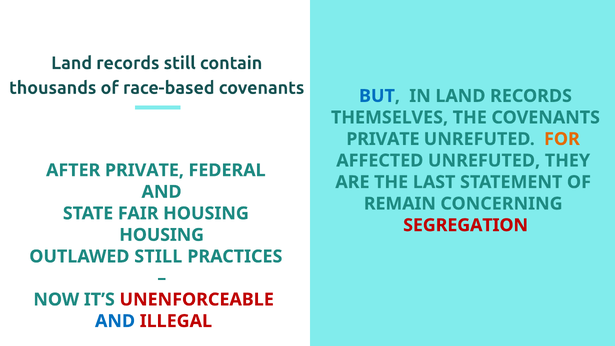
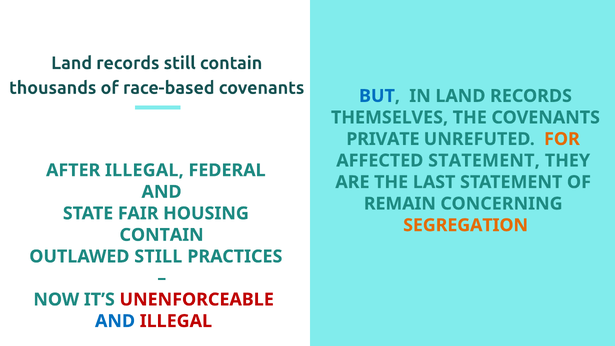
AFFECTED UNREFUTED: UNREFUTED -> STATEMENT
AFTER PRIVATE: PRIVATE -> ILLEGAL
SEGREGATION colour: red -> orange
HOUSING at (162, 235): HOUSING -> CONTAIN
